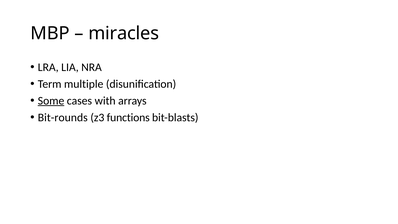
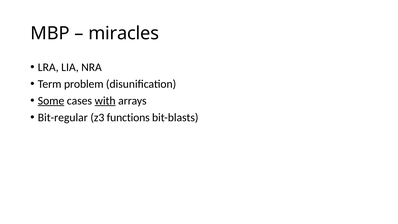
multiple: multiple -> problem
with underline: none -> present
Bit-rounds: Bit-rounds -> Bit-regular
